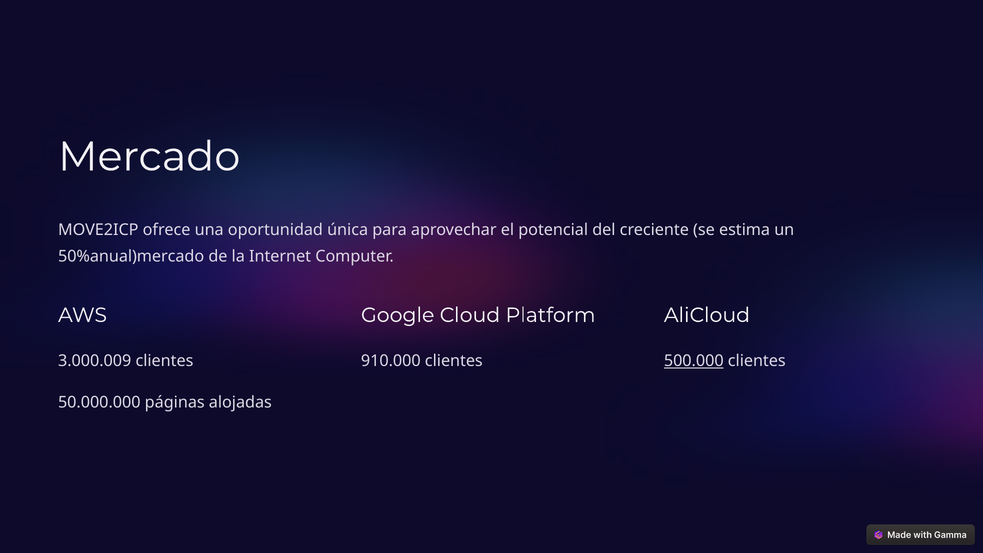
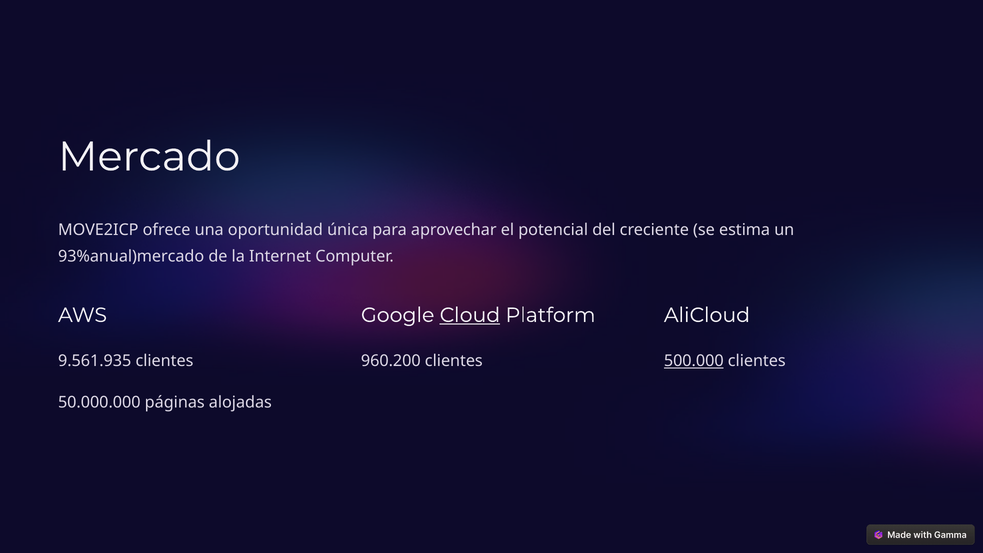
50%anual)mercado: 50%anual)mercado -> 93%anual)mercado
Cloud underline: none -> present
3.000.009: 3.000.009 -> 9.561.935
910.000: 910.000 -> 960.200
